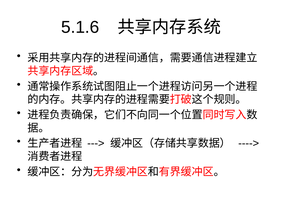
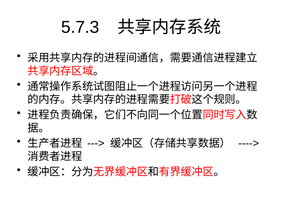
5.1.6: 5.1.6 -> 5.7.3
